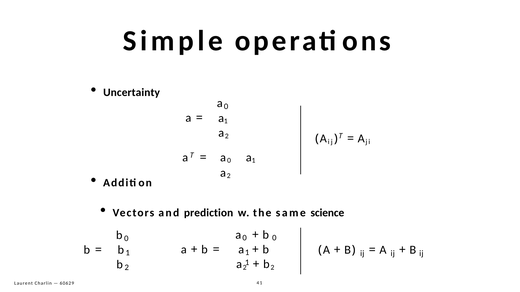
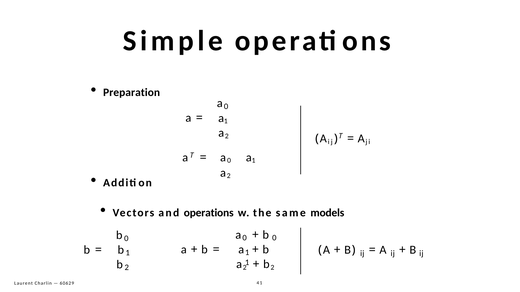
Uncertainty: Uncertainty -> Preparation
and prediction: prediction -> operations
science: science -> models
